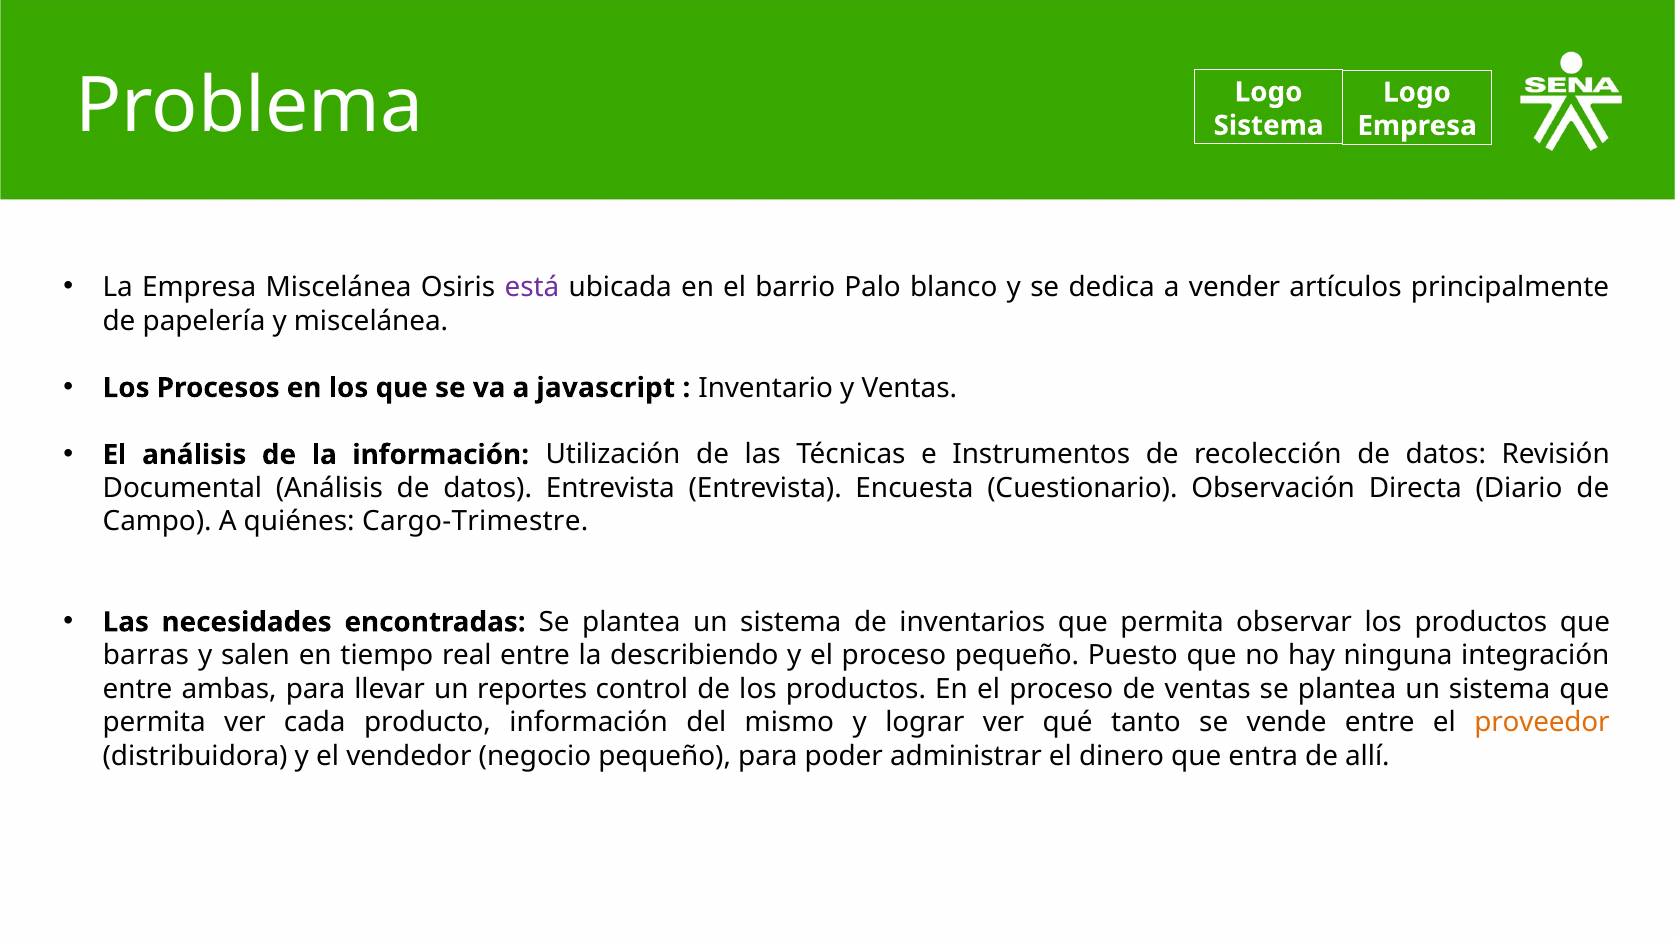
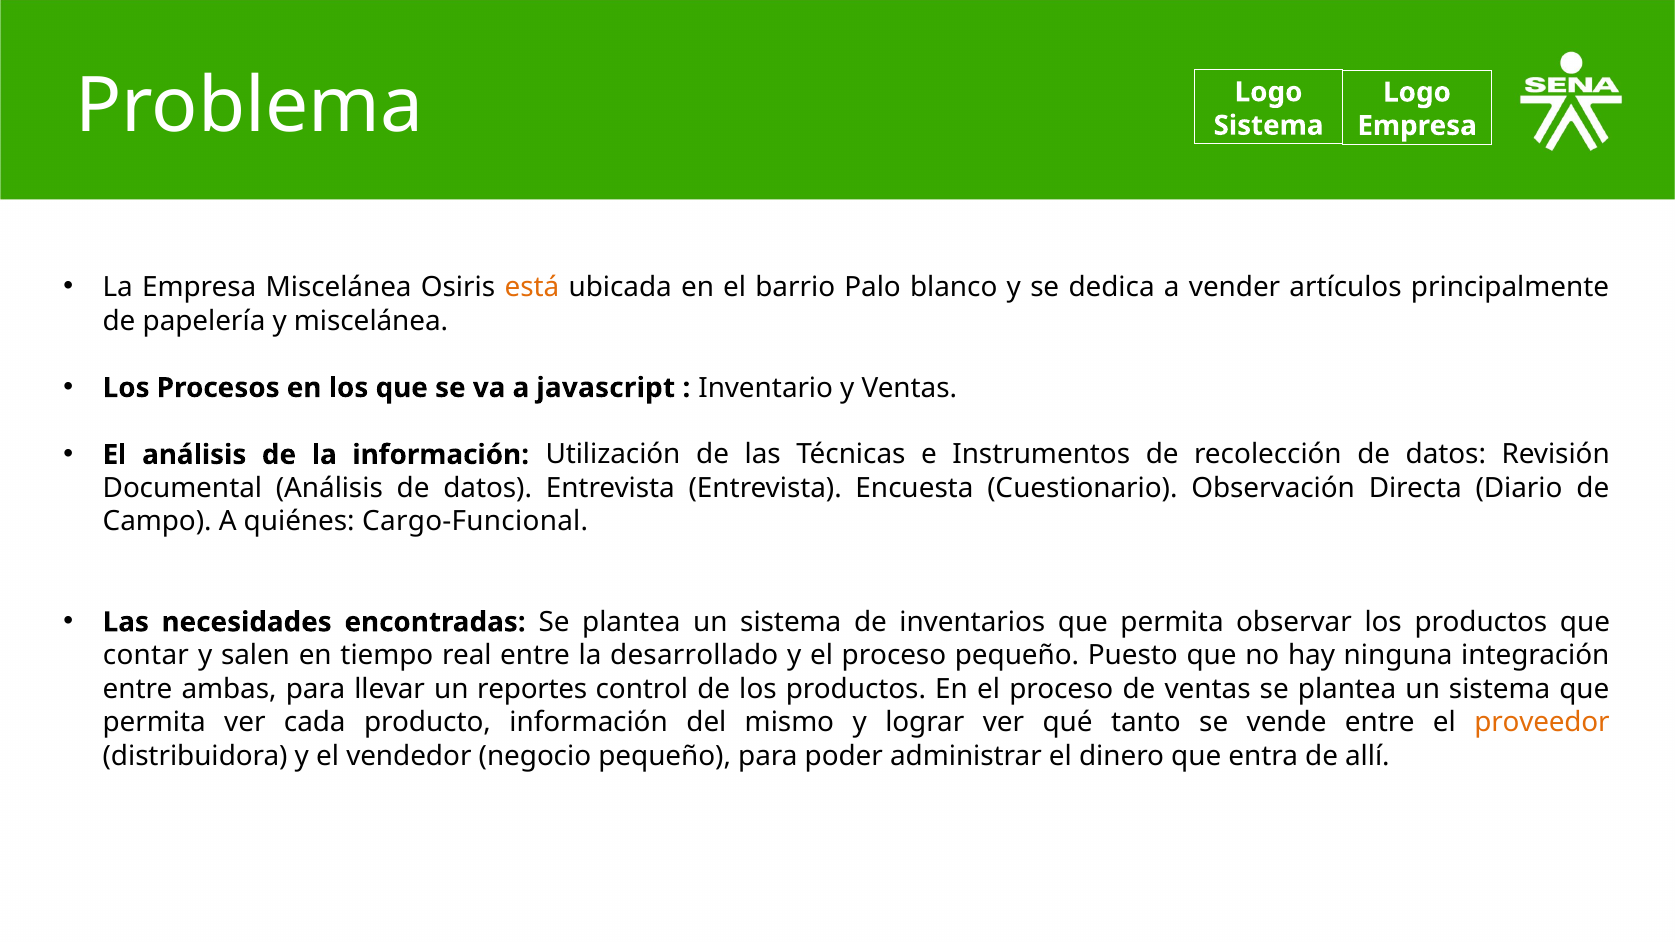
está colour: purple -> orange
Cargo-Trimestre: Cargo-Trimestre -> Cargo-Funcional
barras: barras -> contar
describiendo: describiendo -> desarrollado
